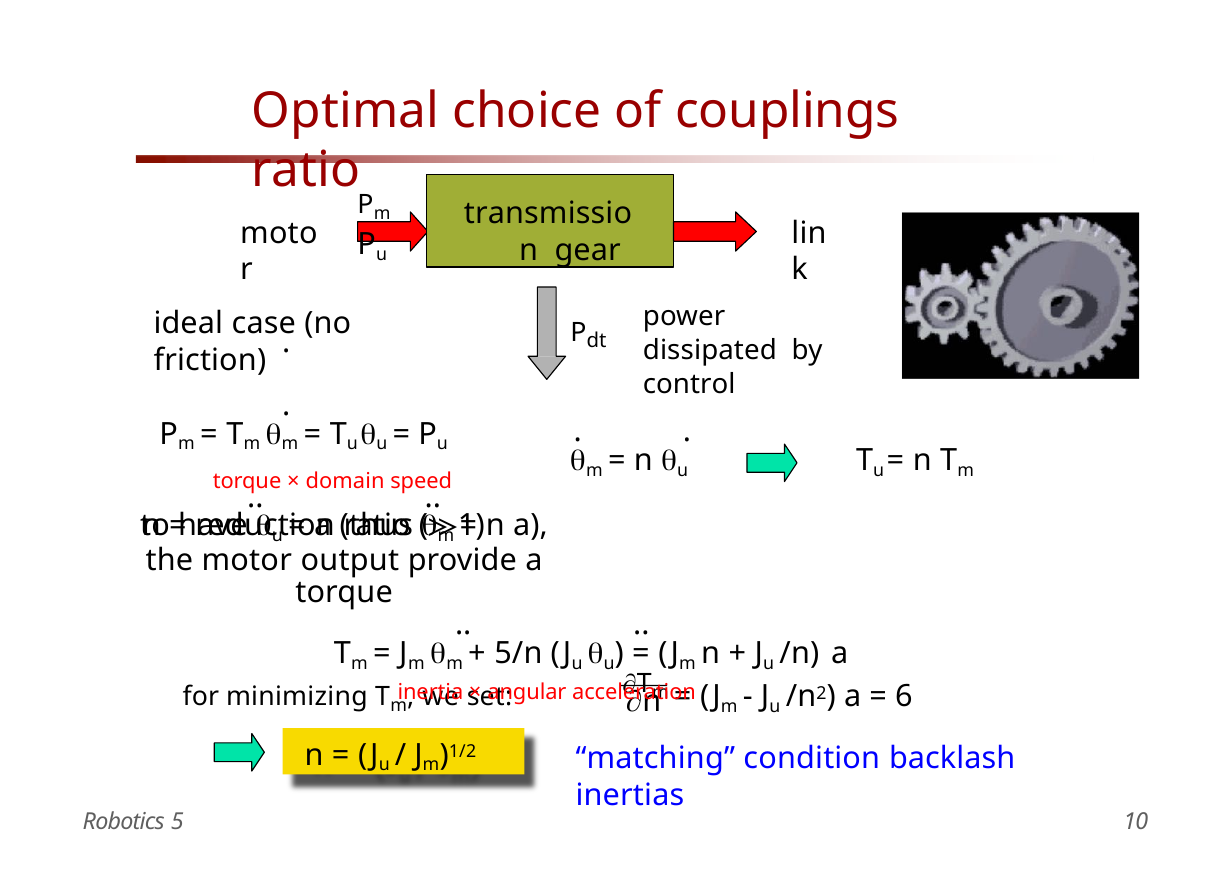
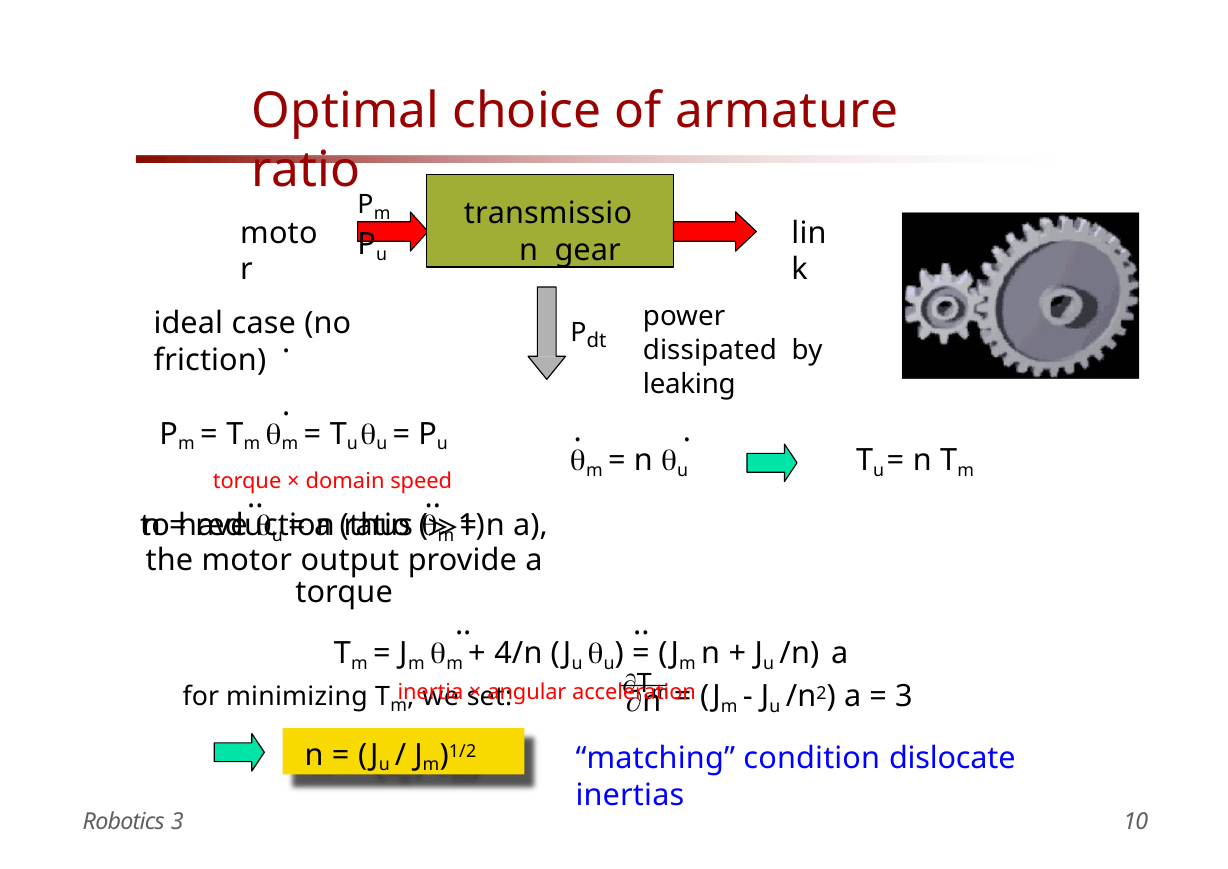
couplings: couplings -> armature
control: control -> leaking
5/n: 5/n -> 4/n
6 at (904, 696): 6 -> 3
backlash: backlash -> dislocate
Robotics 5: 5 -> 3
